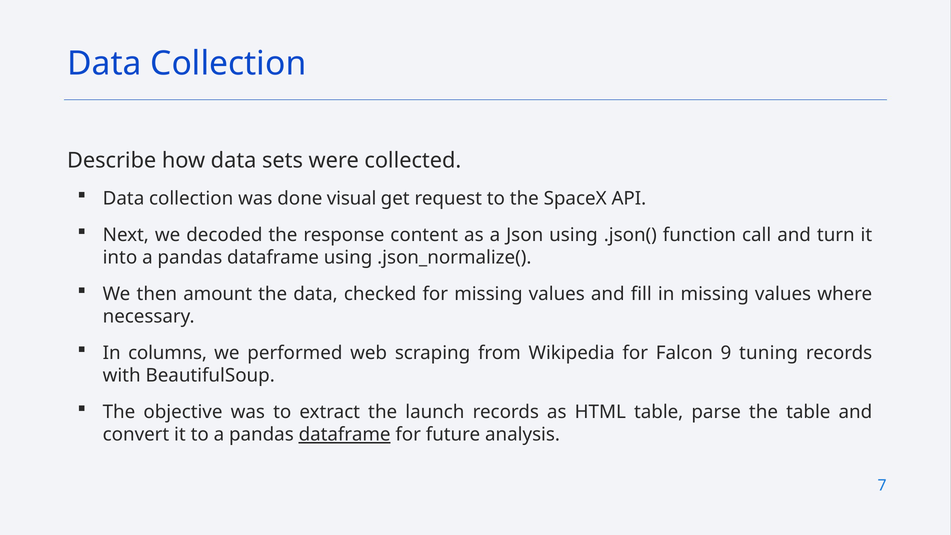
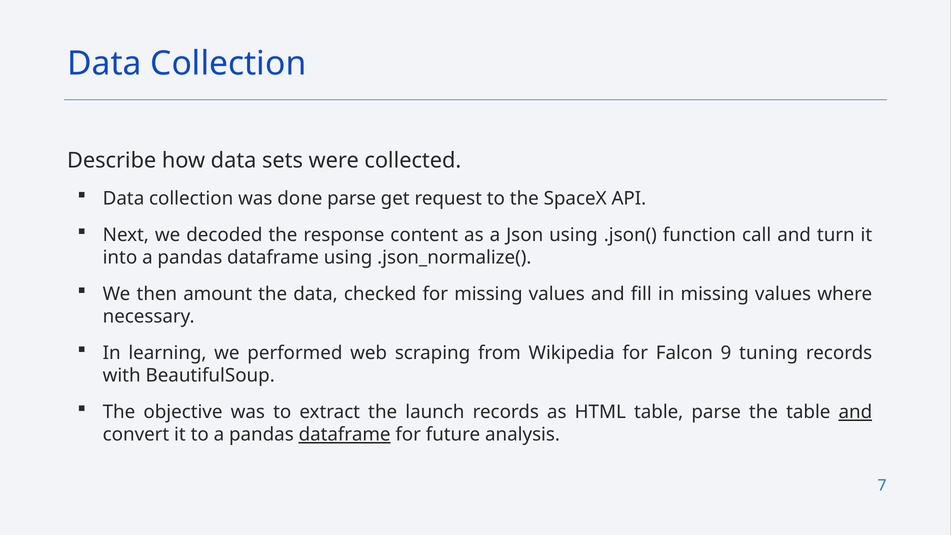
done visual: visual -> parse
columns: columns -> learning
and at (855, 412) underline: none -> present
